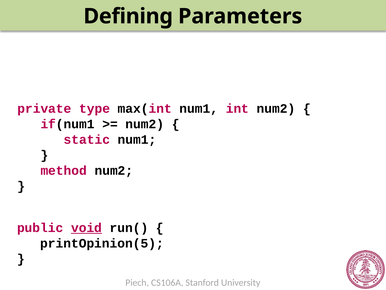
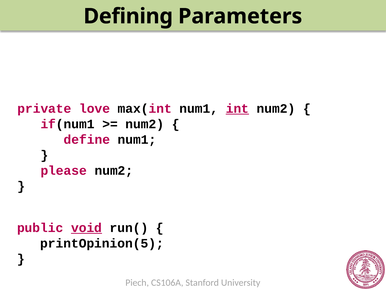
type: type -> love
int underline: none -> present
static: static -> define
method: method -> please
